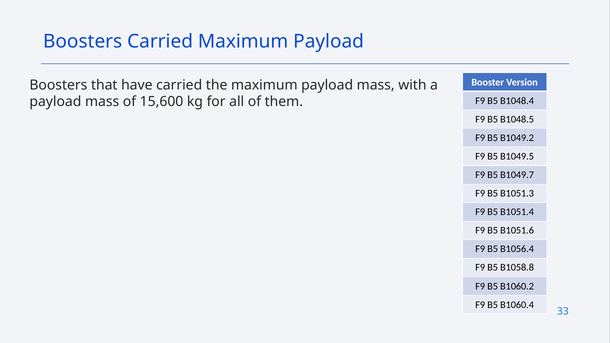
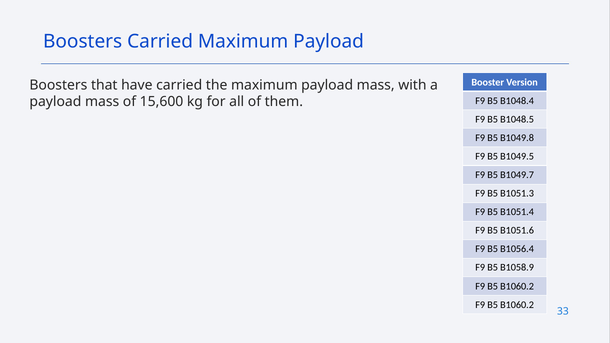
B1049.2: B1049.2 -> B1049.8
B1058.8: B1058.8 -> B1058.9
B1060.4 at (517, 305): B1060.4 -> B1060.2
